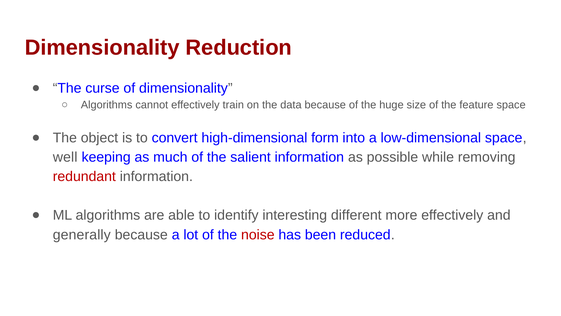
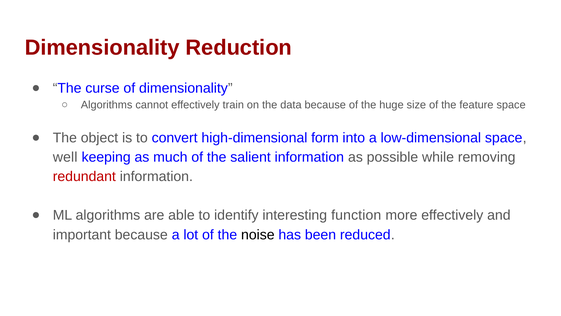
different: different -> function
generally: generally -> important
noise colour: red -> black
